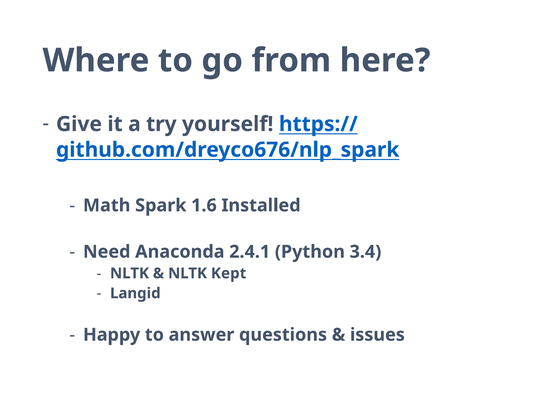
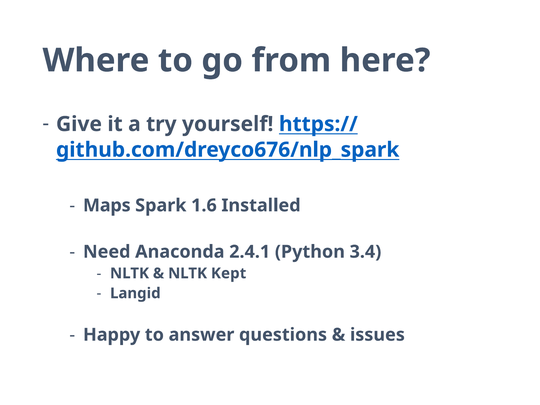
Math: Math -> Maps
